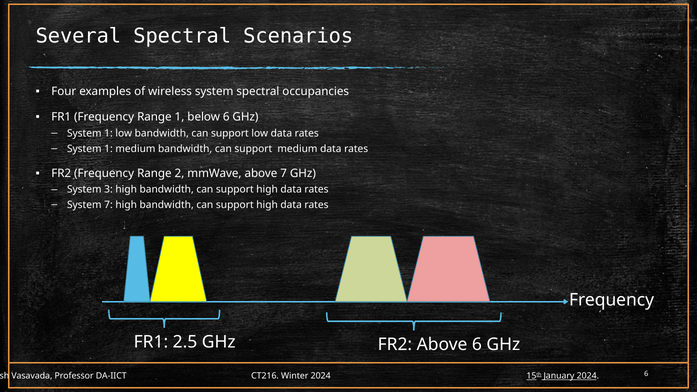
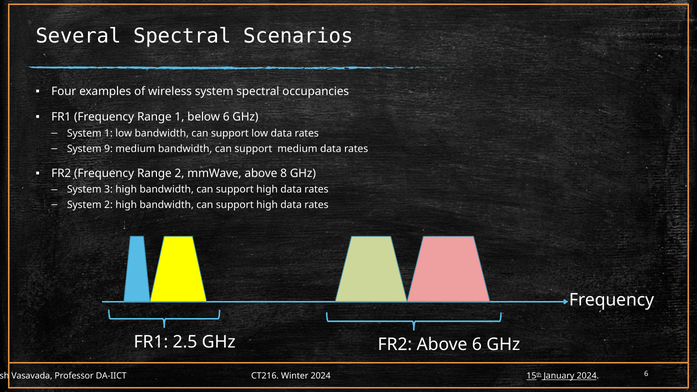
1 at (108, 149): 1 -> 9
above 7: 7 -> 8
System 7: 7 -> 2
